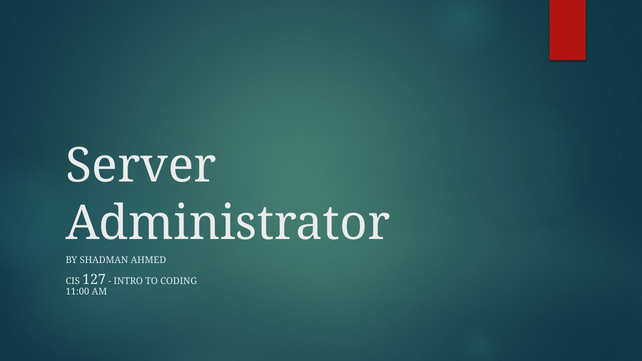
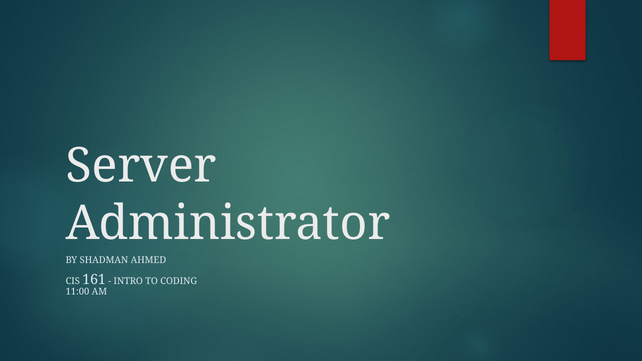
127: 127 -> 161
